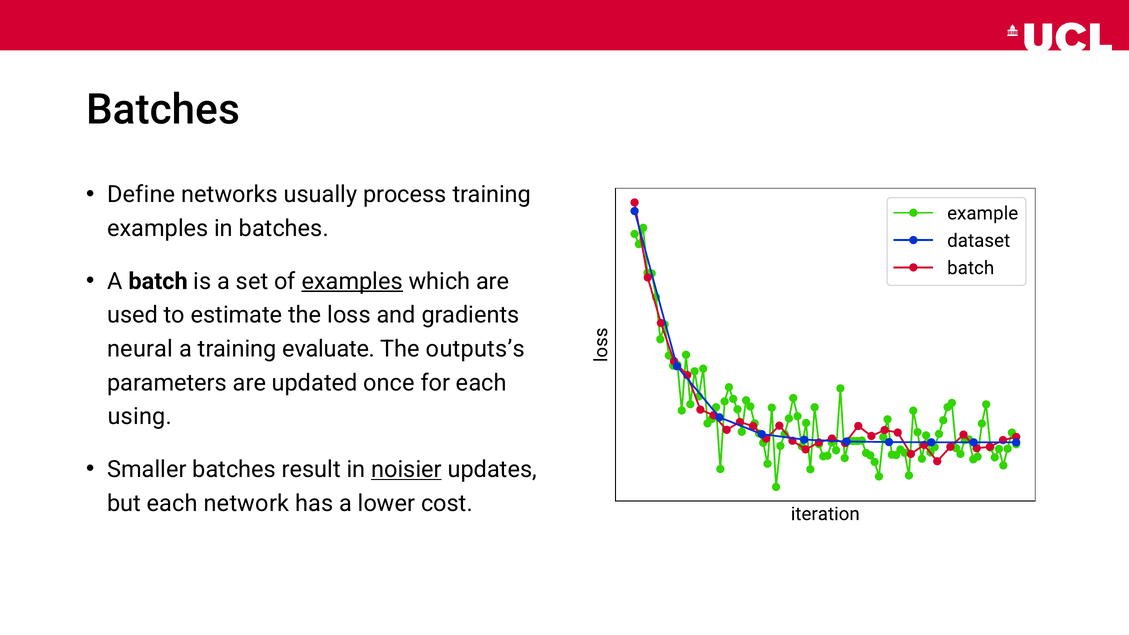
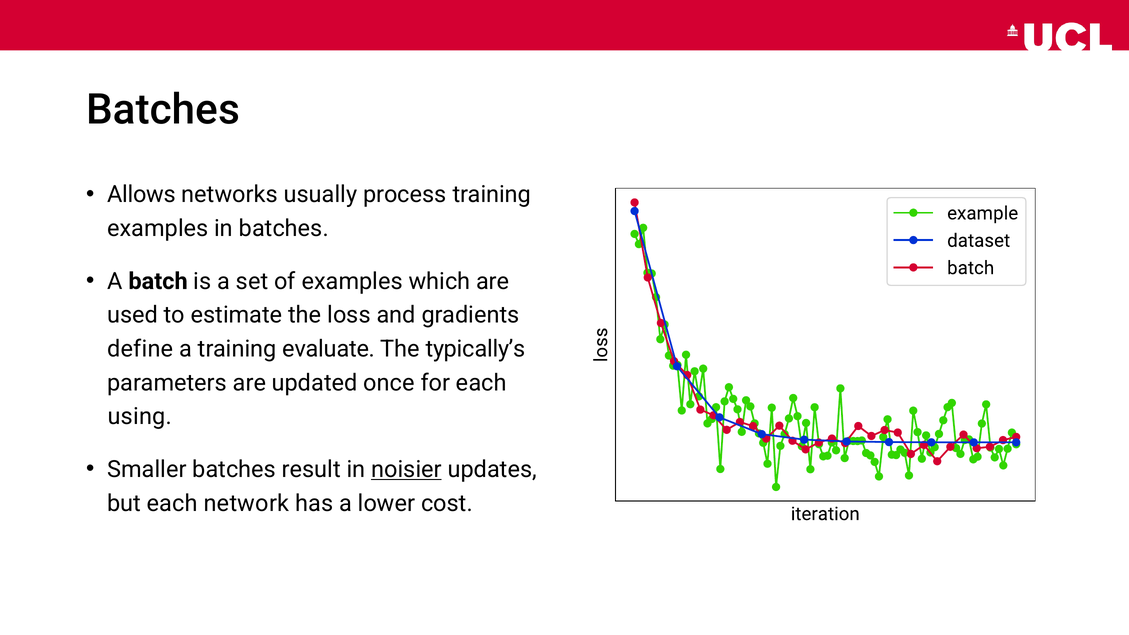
Define: Define -> Allows
examples at (352, 281) underline: present -> none
neural: neural -> define
outputs’s: outputs’s -> typically’s
